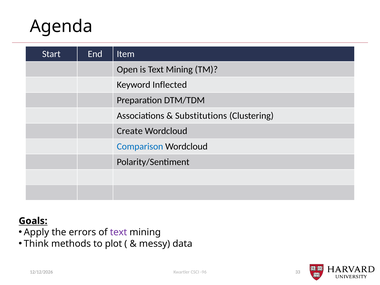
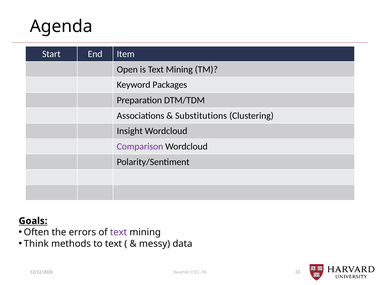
Inflected: Inflected -> Packages
Create: Create -> Insight
Comparison colour: blue -> purple
Apply: Apply -> Often
to plot: plot -> text
